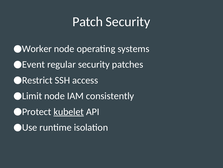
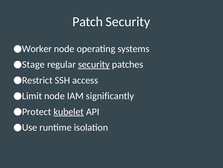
Event: Event -> Stage
security at (94, 64) underline: none -> present
consistently: consistently -> significantly
